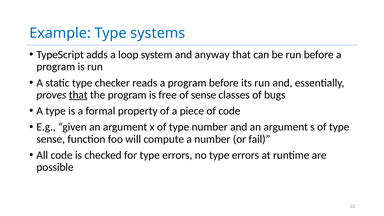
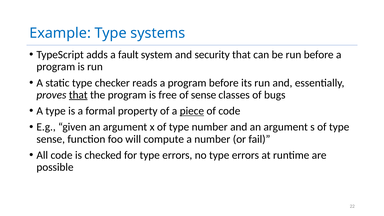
loop: loop -> fault
anyway: anyway -> security
piece underline: none -> present
